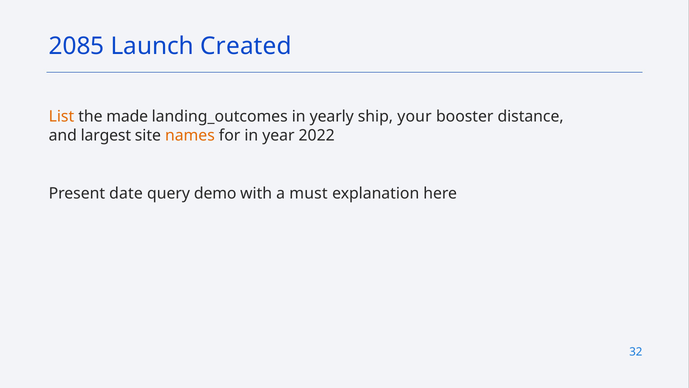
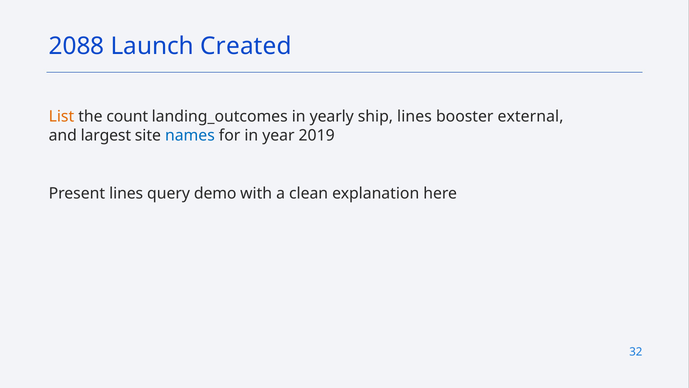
2085: 2085 -> 2088
made: made -> count
ship your: your -> lines
distance: distance -> external
names colour: orange -> blue
2022: 2022 -> 2019
Present date: date -> lines
must: must -> clean
